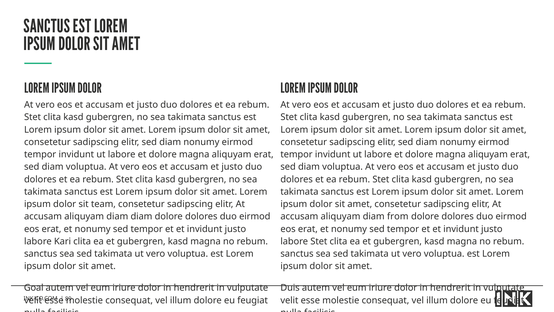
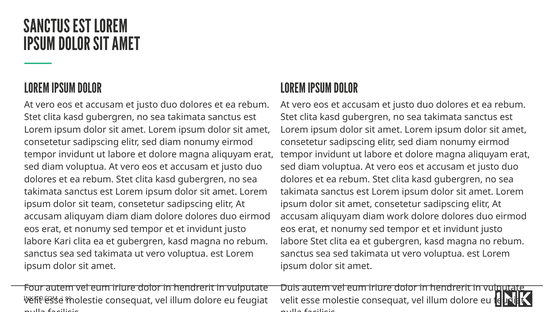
from: from -> work
Goal: Goal -> Four
